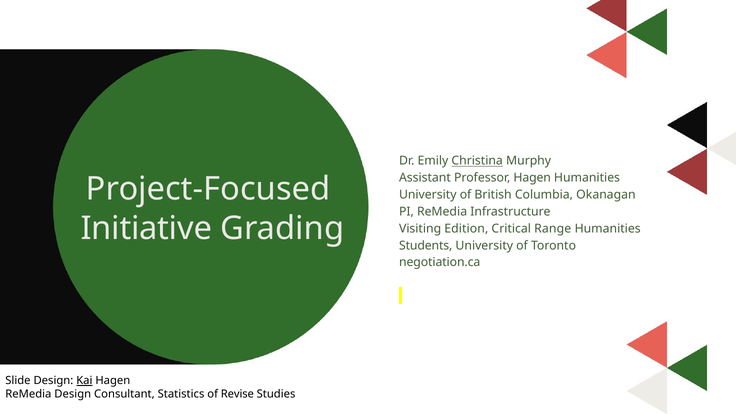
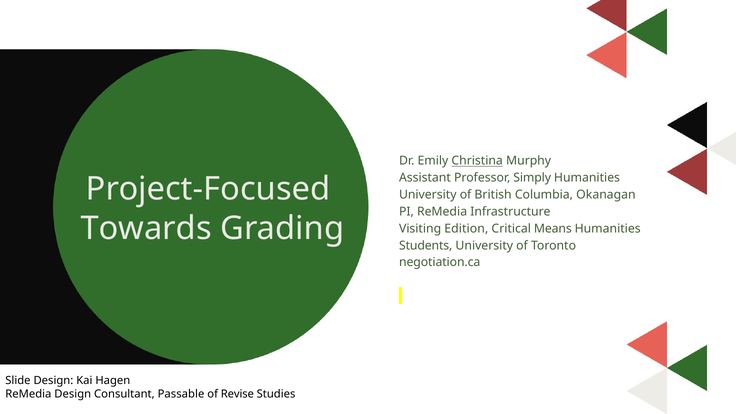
Professor Hagen: Hagen -> Simply
Initiative: Initiative -> Towards
Range: Range -> Means
Kai underline: present -> none
Statistics: Statistics -> Passable
